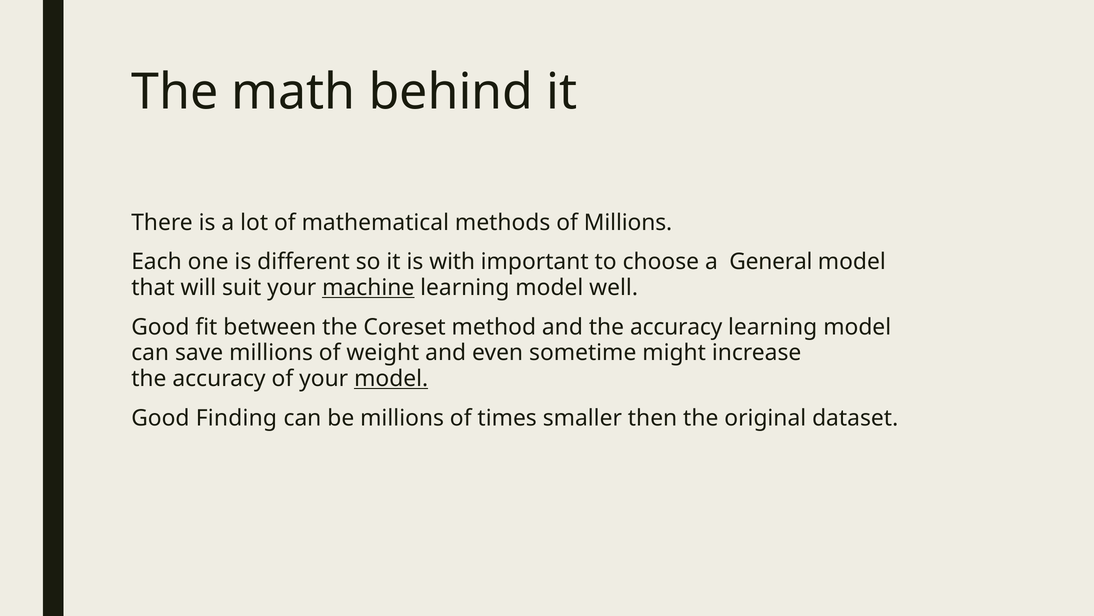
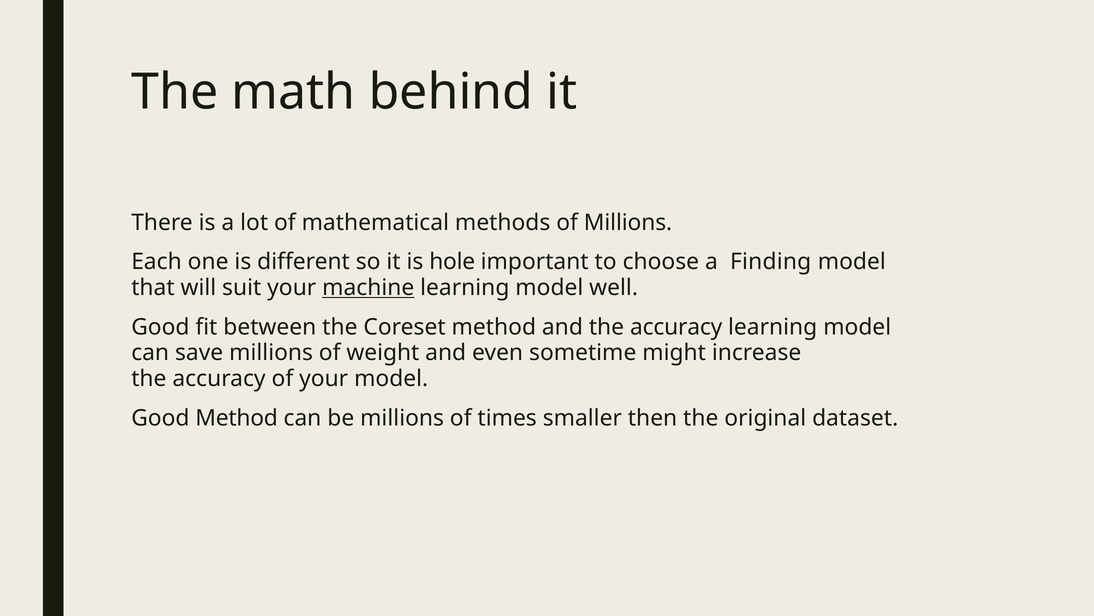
with: with -> hole
General: General -> Finding
model at (391, 378) underline: present -> none
Good Finding: Finding -> Method
